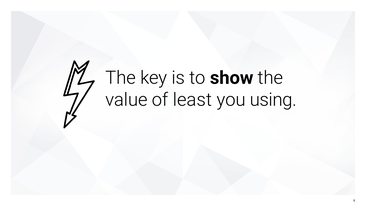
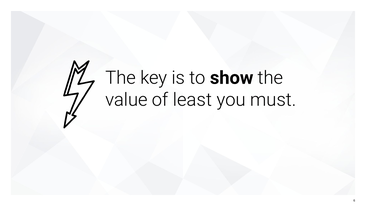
using: using -> must
